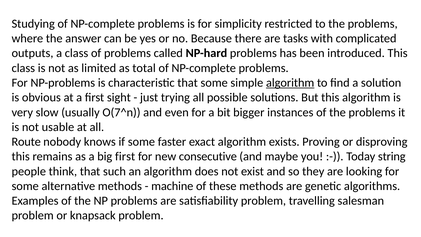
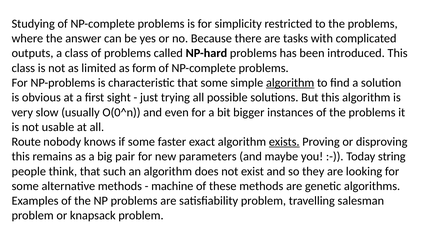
total: total -> form
O(7^n: O(7^n -> O(0^n
exists underline: none -> present
big first: first -> pair
consecutive: consecutive -> parameters
